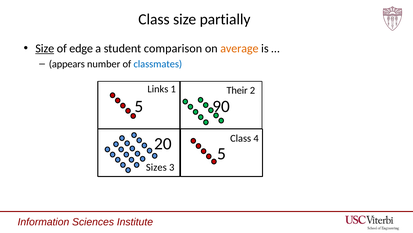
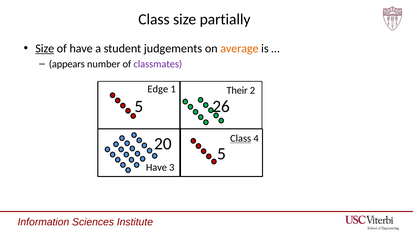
of edge: edge -> have
comparison: comparison -> judgements
classmates colour: blue -> purple
Links: Links -> Edge
90: 90 -> 26
Class at (241, 138) underline: none -> present
Sizes at (156, 167): Sizes -> Have
